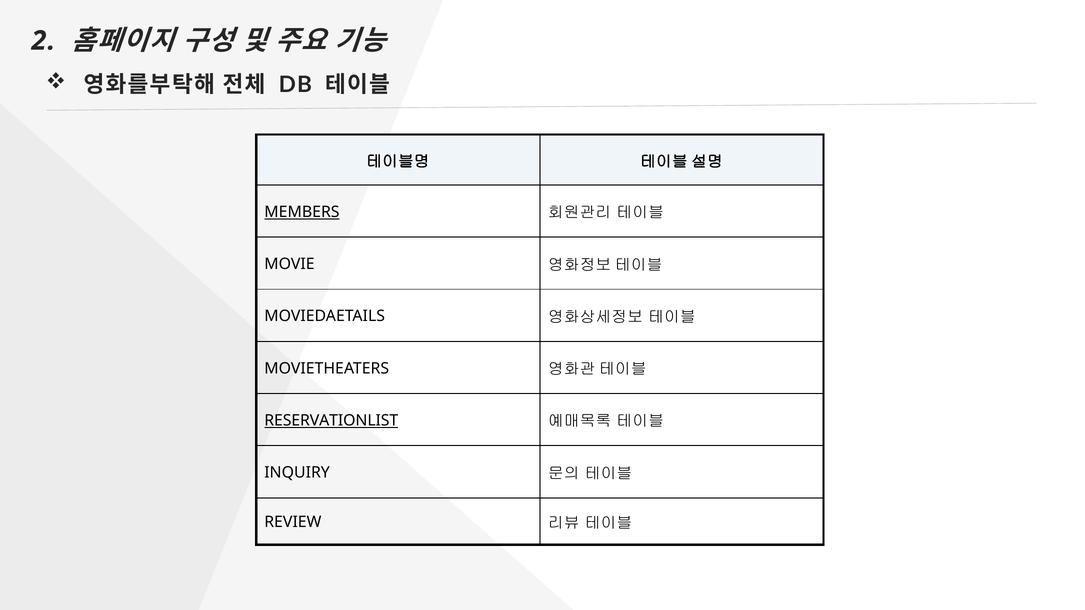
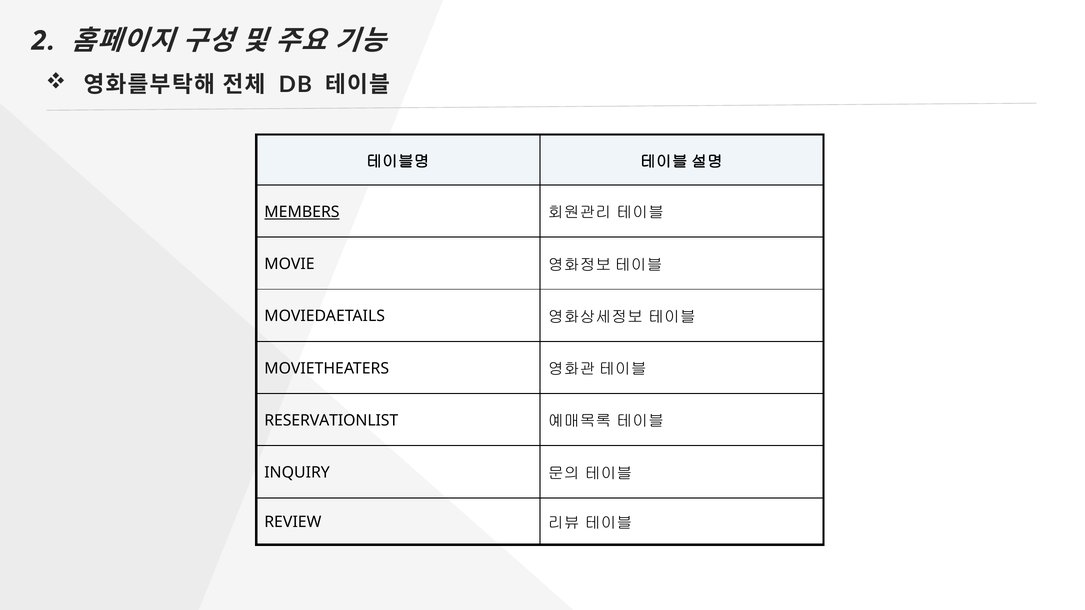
RESERVATIONLIST underline: present -> none
